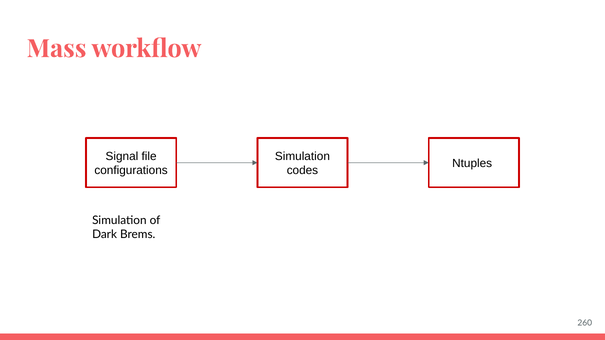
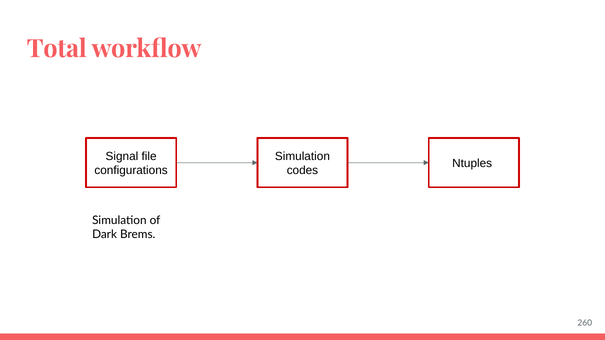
Mass: Mass -> Total
